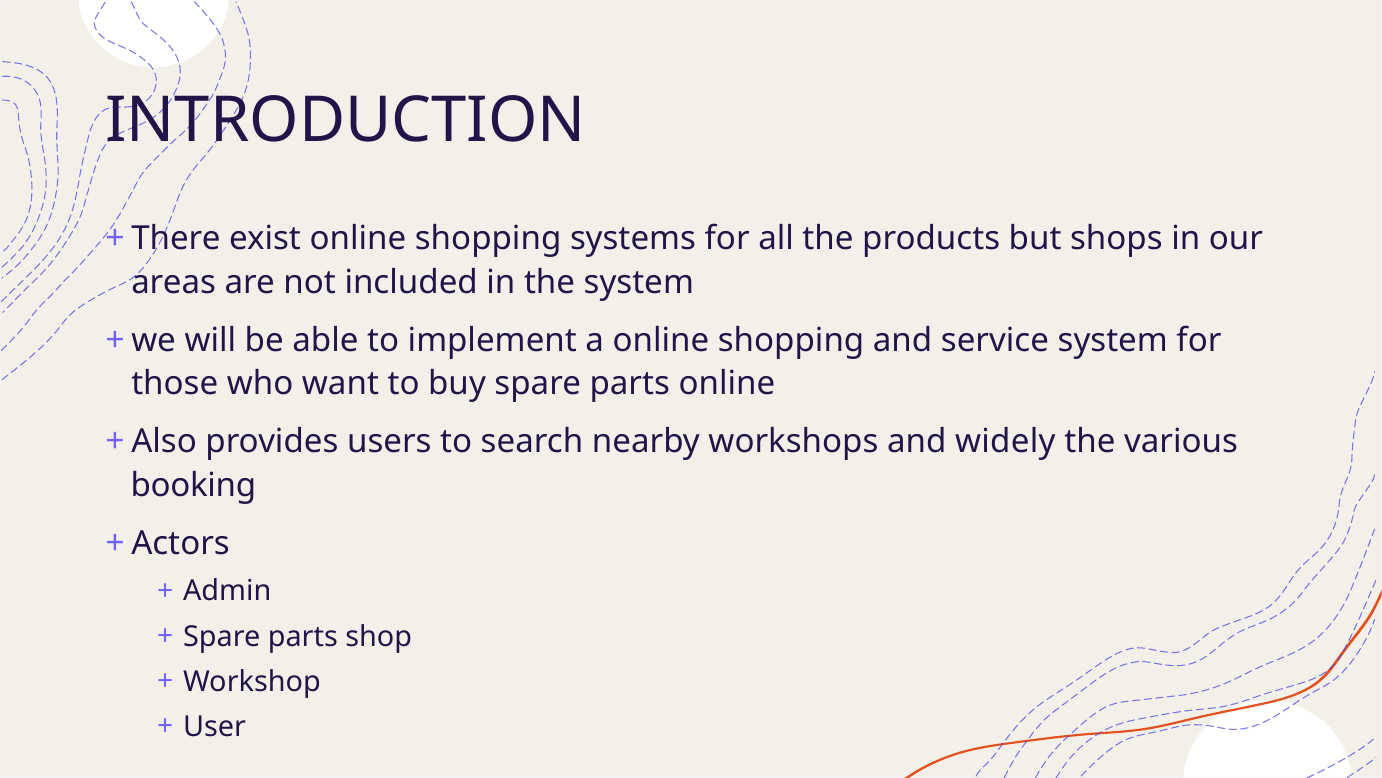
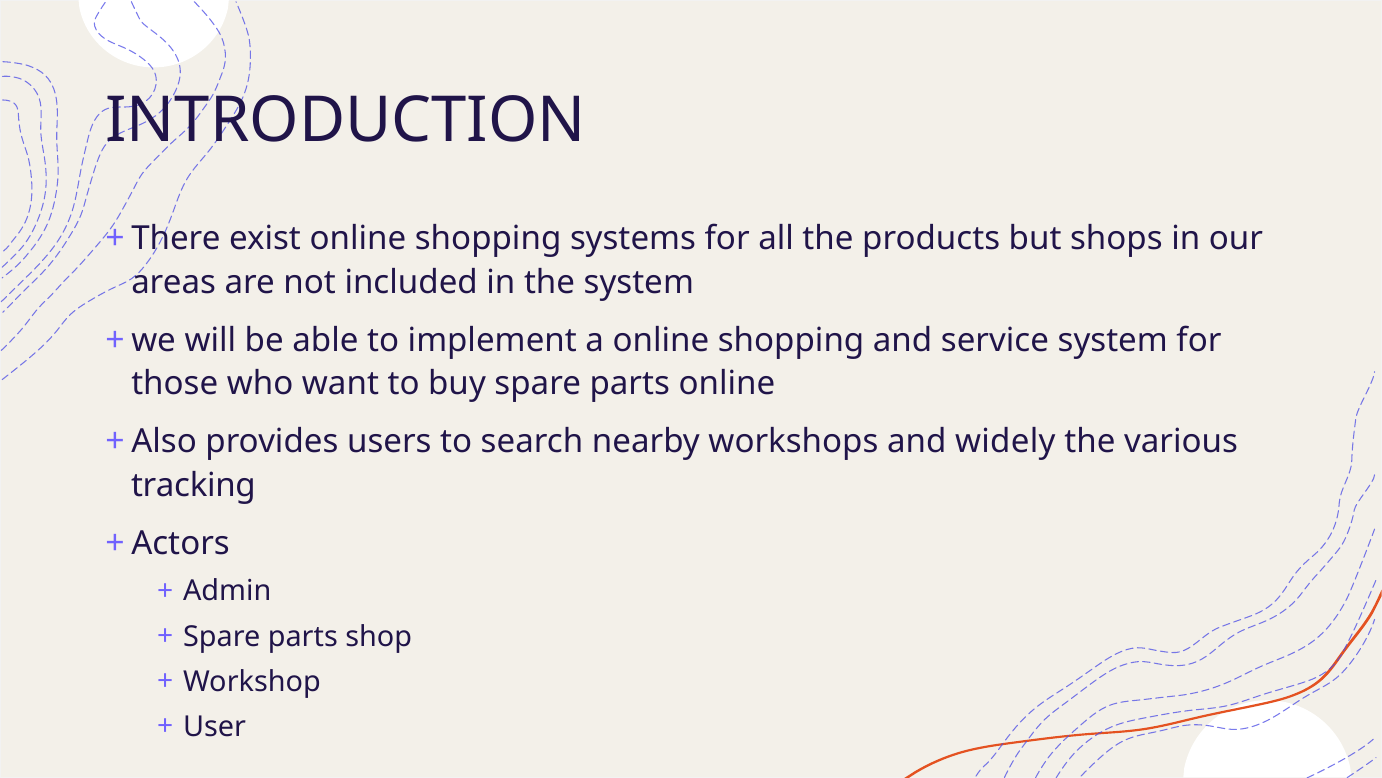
booking: booking -> tracking
